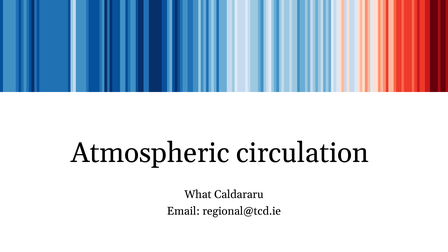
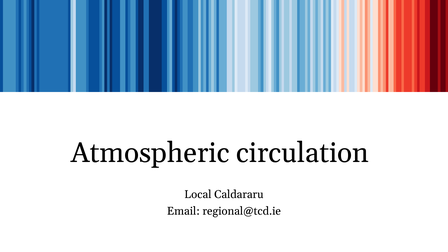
What: What -> Local
